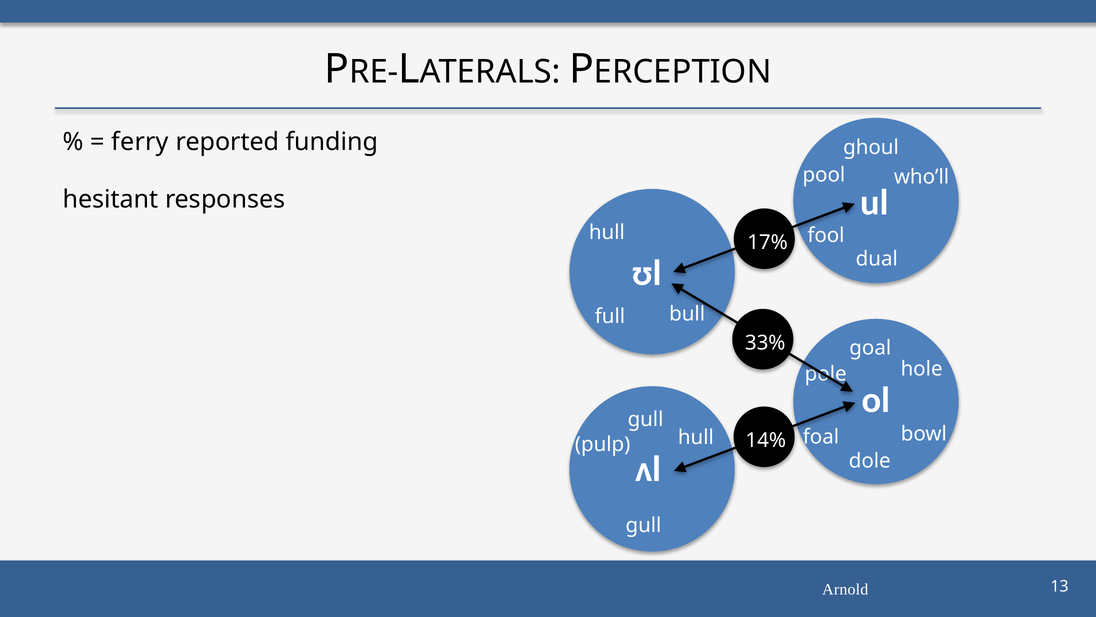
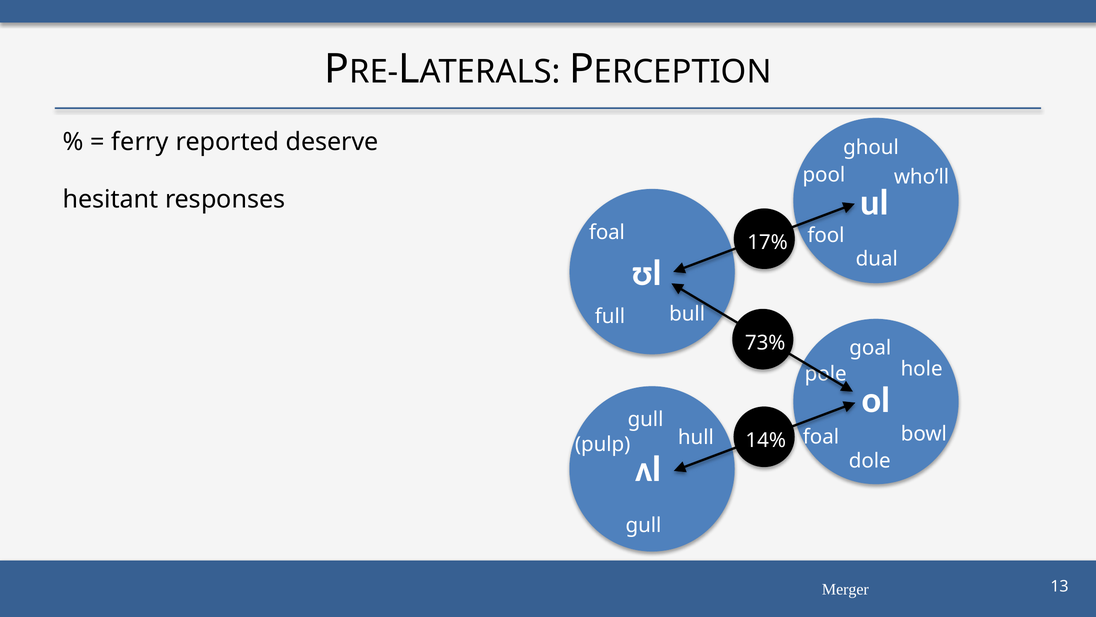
funding: funding -> deserve
hull at (607, 232): hull -> foal
33%: 33% -> 73%
Arnold: Arnold -> Merger
